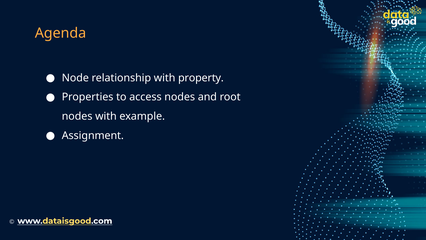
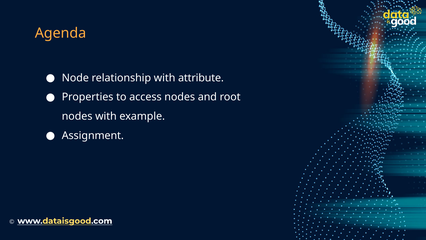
property: property -> attribute
